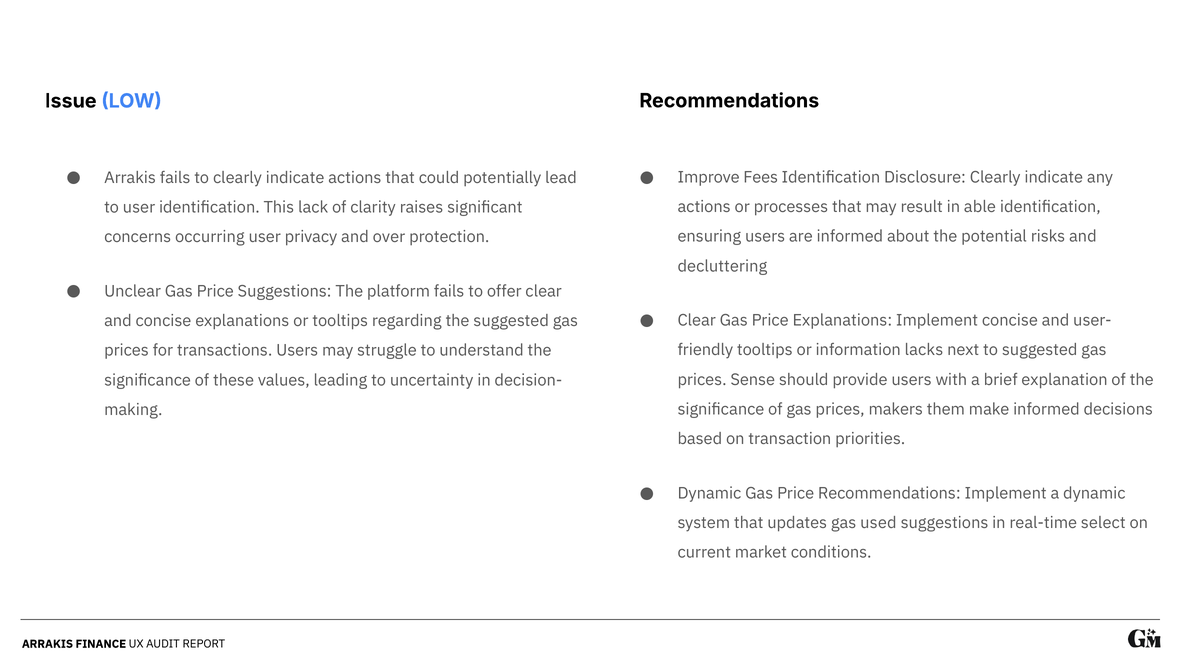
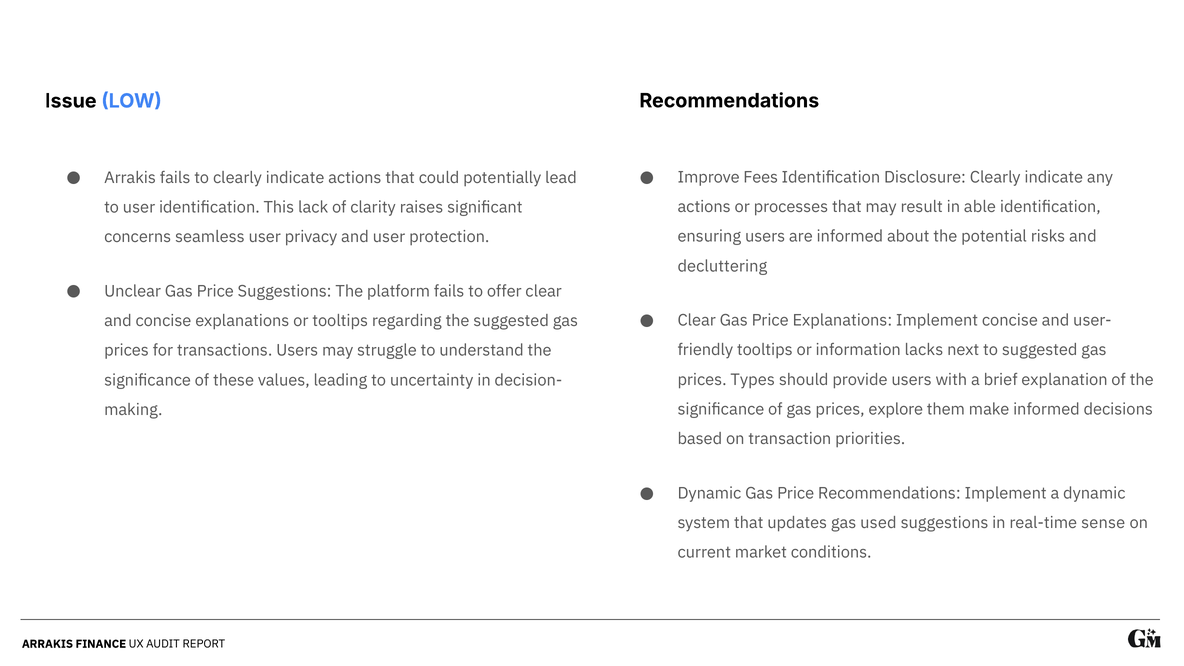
occurring: occurring -> seamless
and over: over -> user
Sense: Sense -> Types
makers: makers -> explore
select: select -> sense
